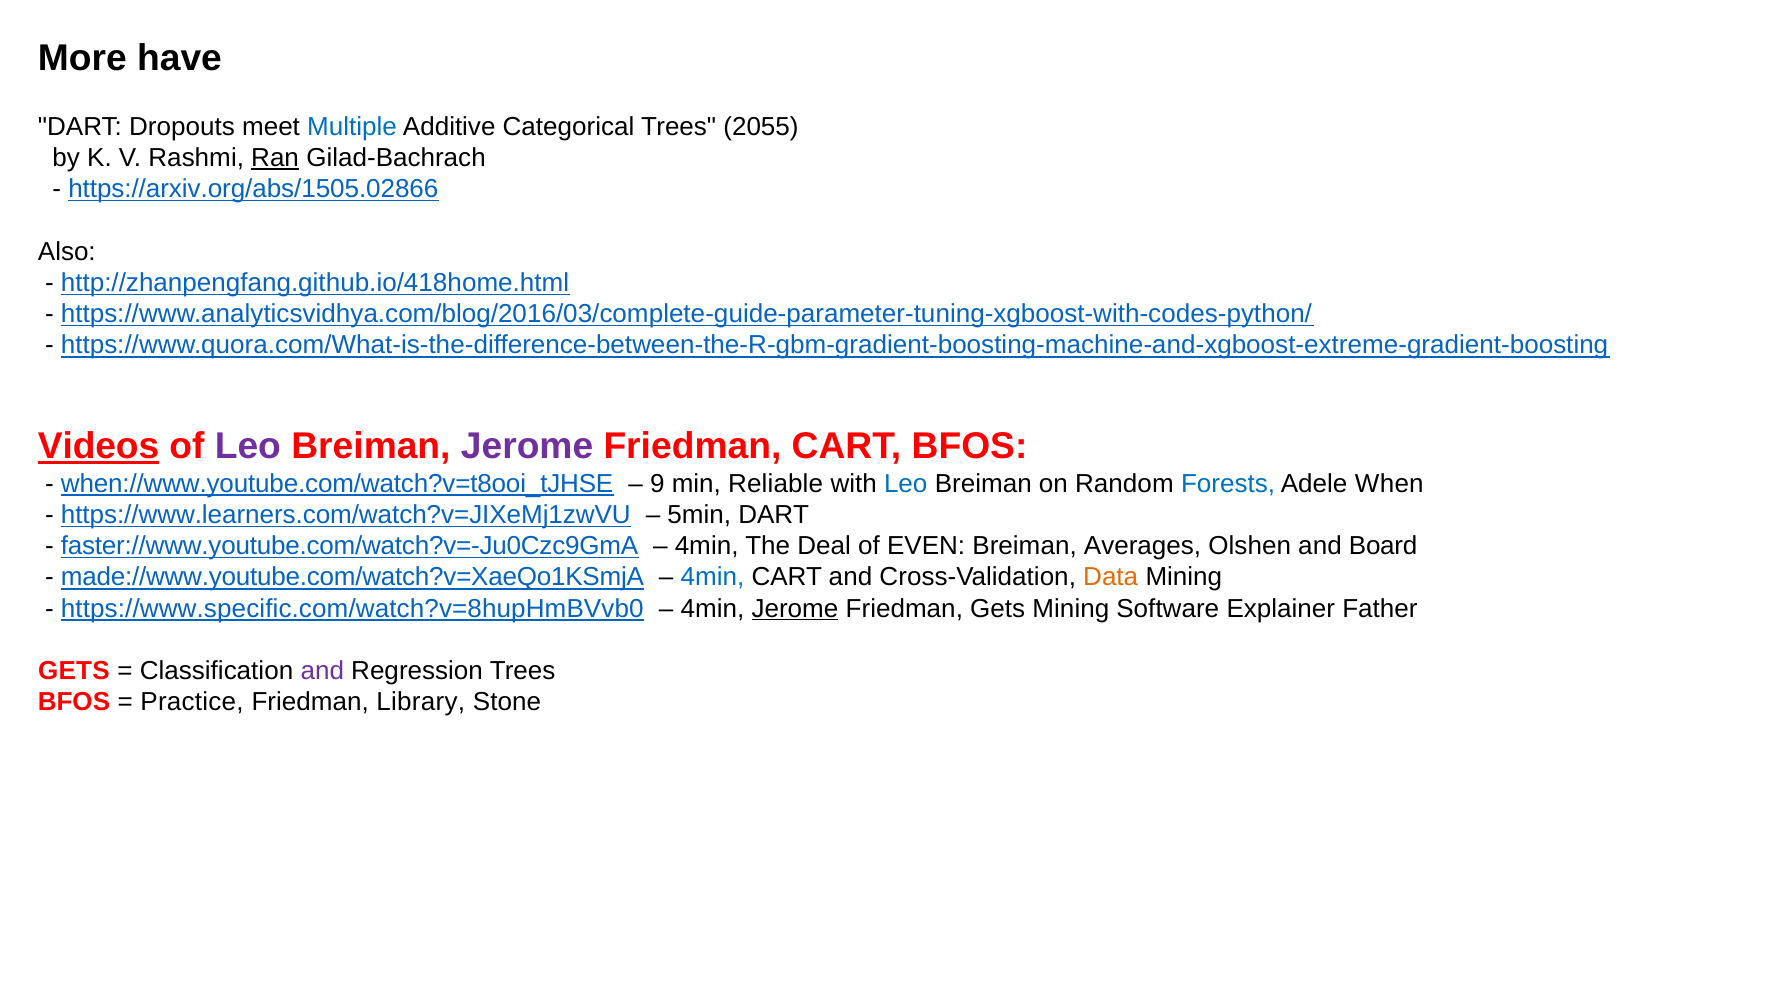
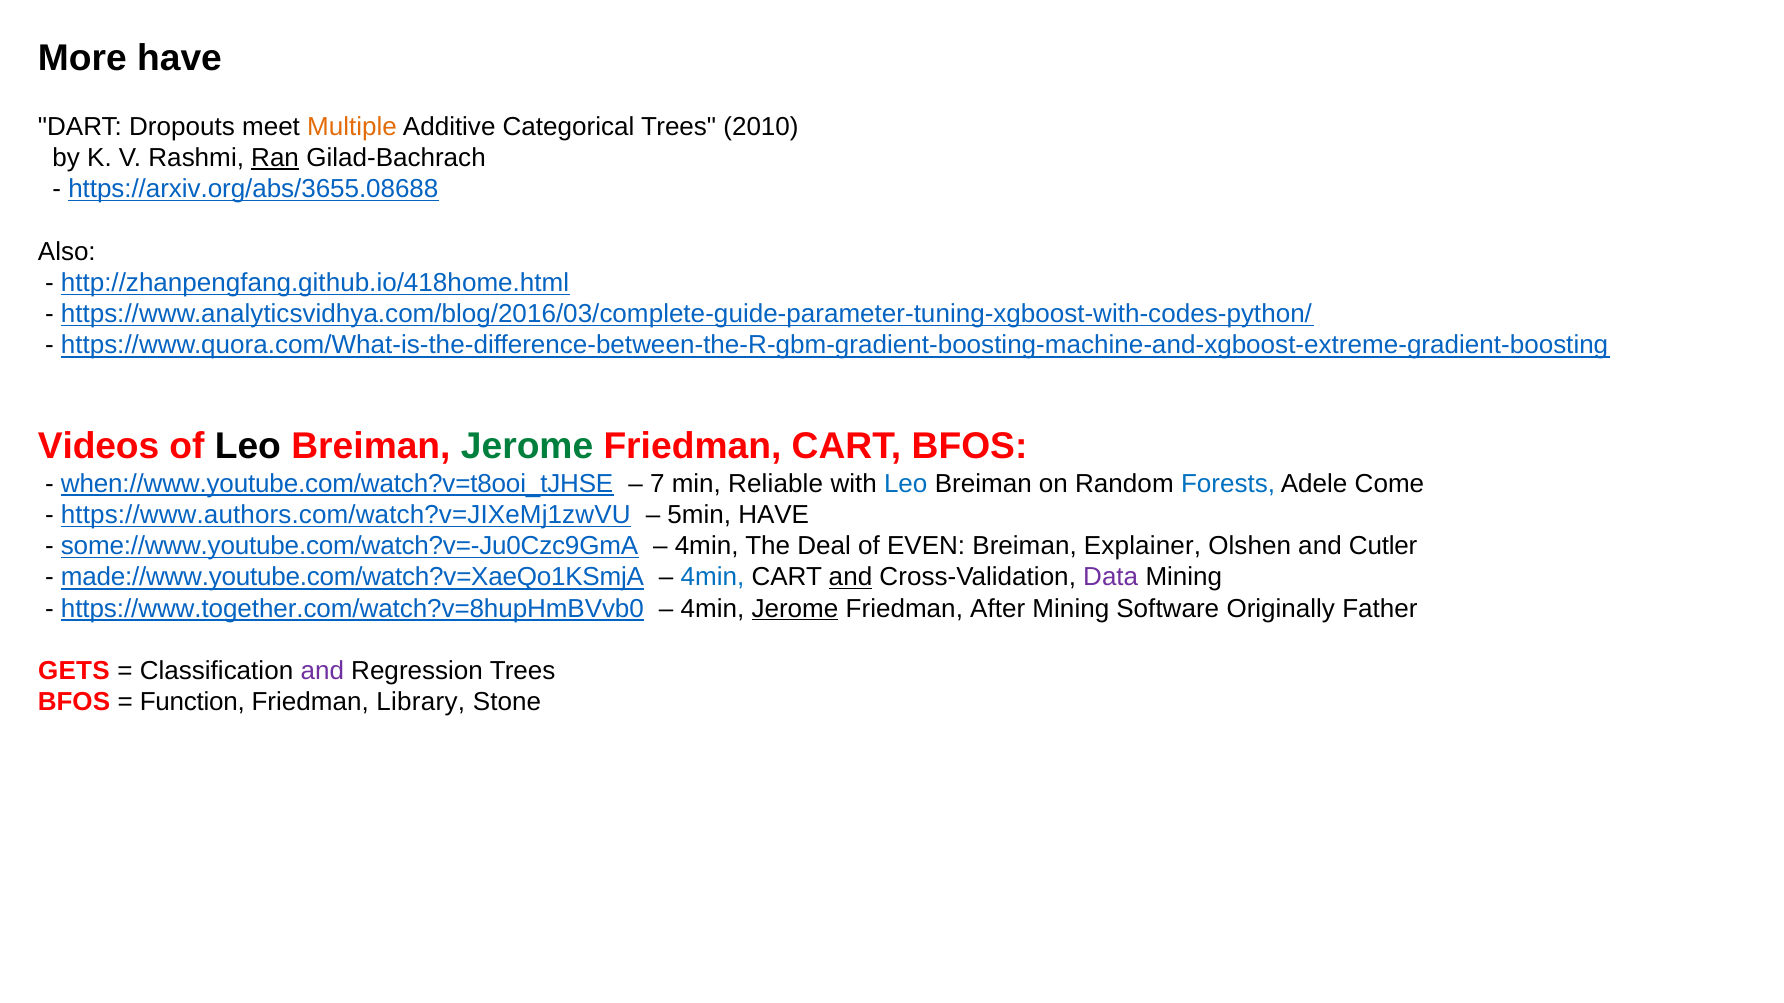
Multiple colour: blue -> orange
2055: 2055 -> 2010
https://arxiv.org/abs/1505.02866: https://arxiv.org/abs/1505.02866 -> https://arxiv.org/abs/3655.08688
Videos underline: present -> none
Leo at (248, 447) colour: purple -> black
Jerome at (527, 447) colour: purple -> green
9: 9 -> 7
When: When -> Come
https://www.learners.com/watch?v=JIXeMj1zwVU: https://www.learners.com/watch?v=JIXeMj1zwVU -> https://www.authors.com/watch?v=JIXeMj1zwVU
5min DART: DART -> HAVE
faster://www.youtube.com/watch?v=-Ju0Czc9GmA: faster://www.youtube.com/watch?v=-Ju0Czc9GmA -> some://www.youtube.com/watch?v=-Ju0Czc9GmA
Averages: Averages -> Explainer
Board: Board -> Cutler
and at (850, 578) underline: none -> present
Data colour: orange -> purple
https://www.specific.com/watch?v=8hupHmBVvb0: https://www.specific.com/watch?v=8hupHmBVvb0 -> https://www.together.com/watch?v=8hupHmBVvb0
Friedman Gets: Gets -> After
Explainer: Explainer -> Originally
Practice: Practice -> Function
